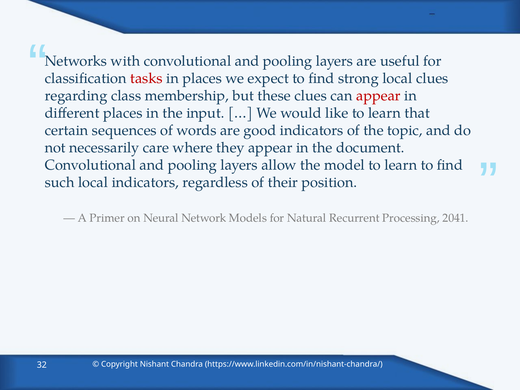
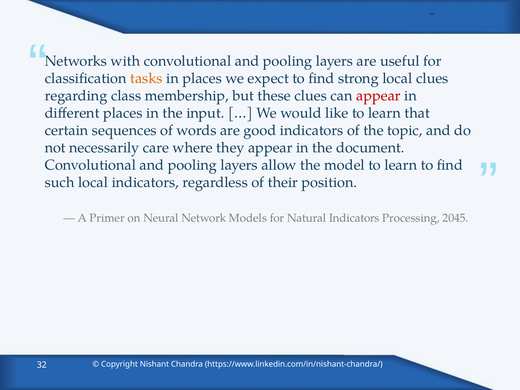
tasks colour: red -> orange
Natural Recurrent: Recurrent -> Indicators
2041: 2041 -> 2045
